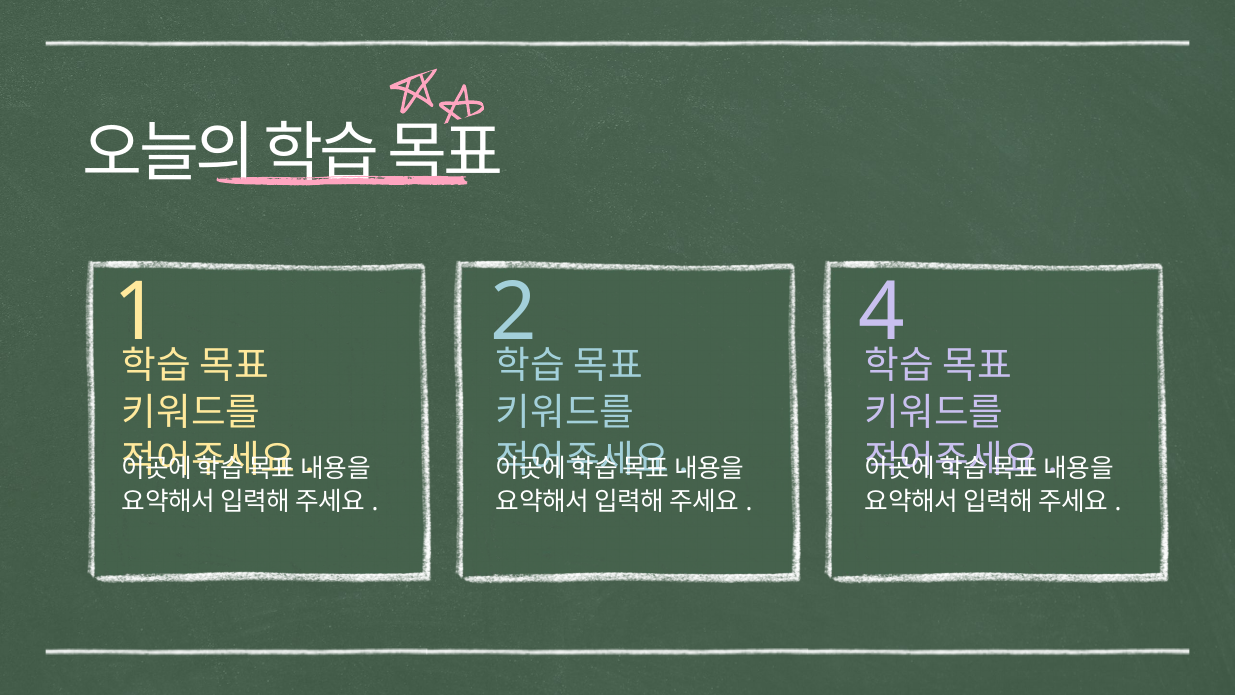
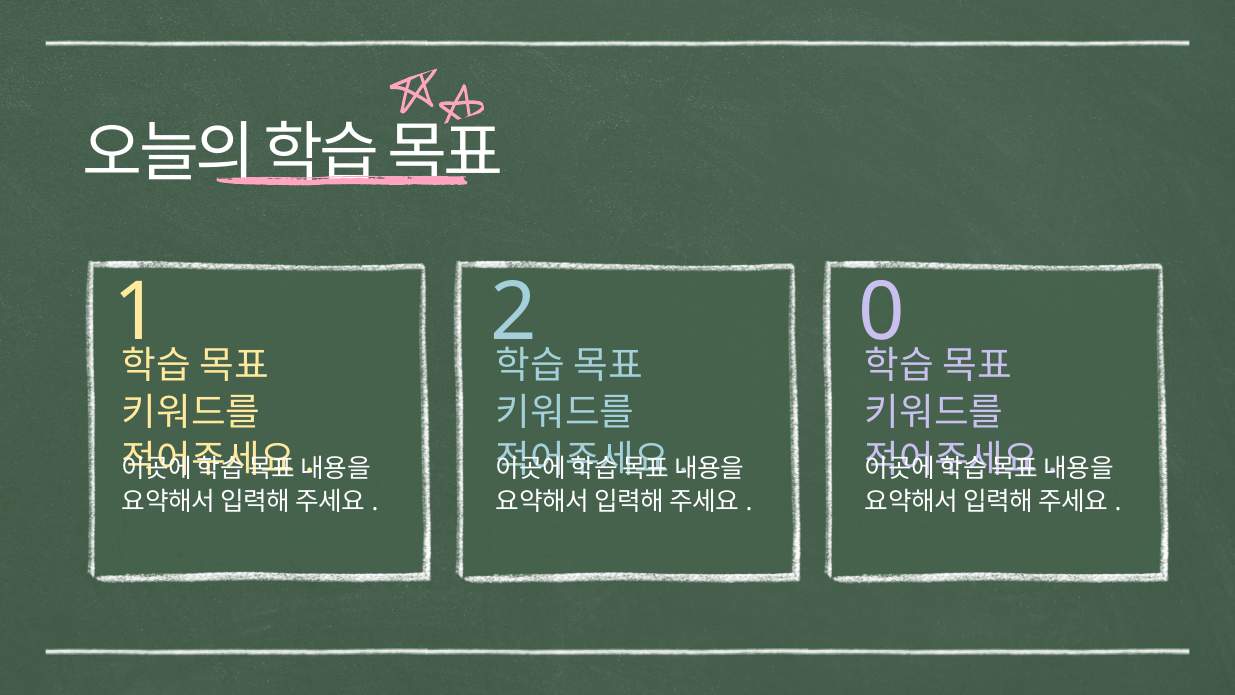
4: 4 -> 0
